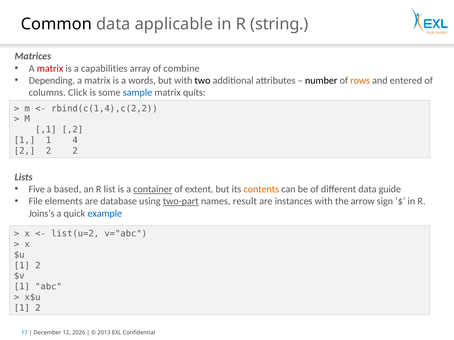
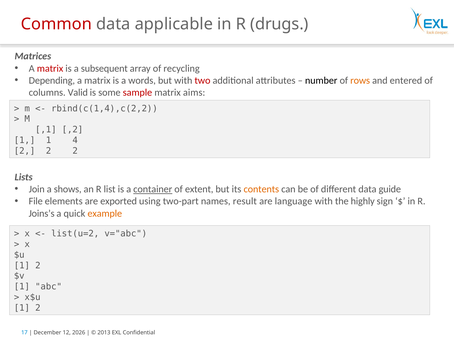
Common colour: black -> red
string: string -> drugs
capabilities: capabilities -> subsequent
combine: combine -> recycling
two colour: black -> red
Click: Click -> Valid
sample colour: blue -> red
quits: quits -> aims
Five: Five -> Join
based: based -> shows
database: database -> exported
two-part underline: present -> none
instances: instances -> language
arrow: arrow -> highly
example colour: blue -> orange
